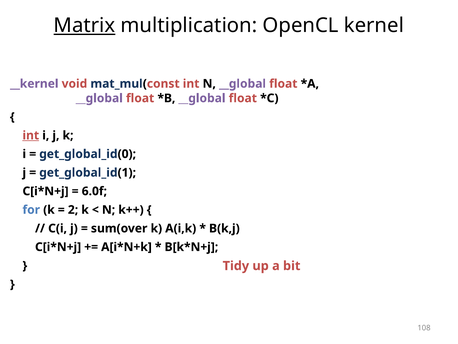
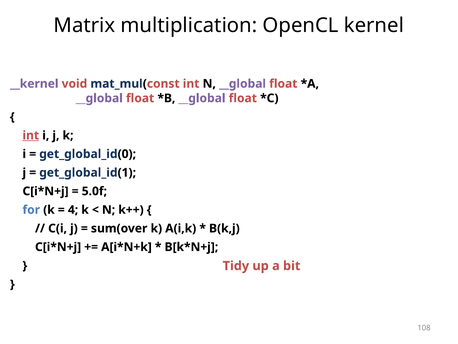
Matrix underline: present -> none
6.0f: 6.0f -> 5.0f
2: 2 -> 4
